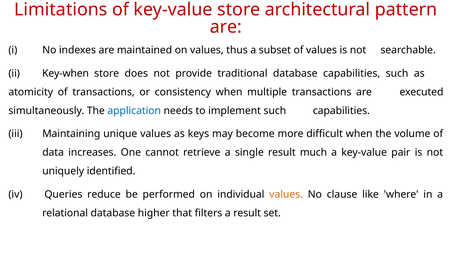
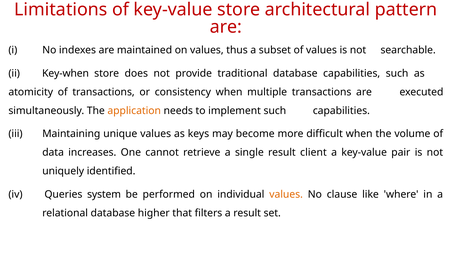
application colour: blue -> orange
much: much -> client
reduce: reduce -> system
